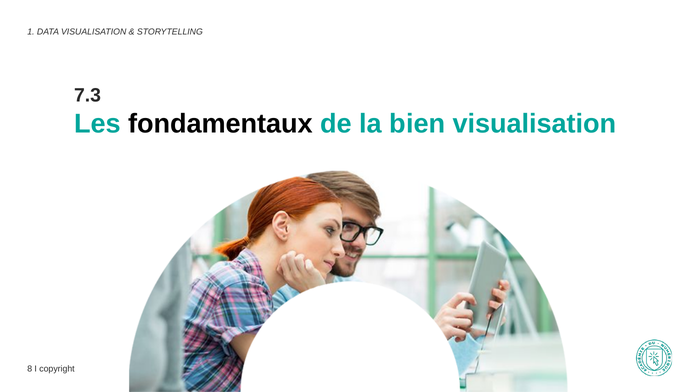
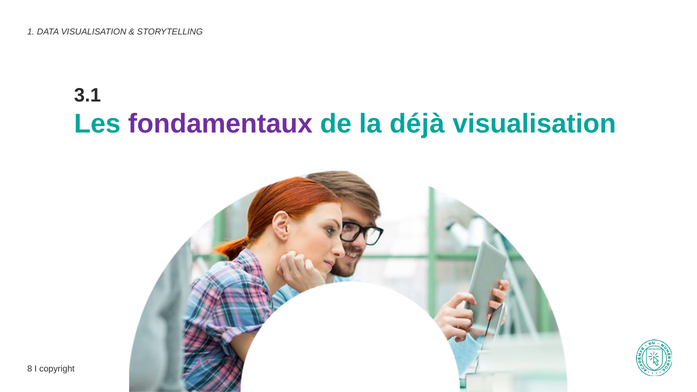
7.3: 7.3 -> 3.1
fondamentaux colour: black -> purple
bien: bien -> déjà
